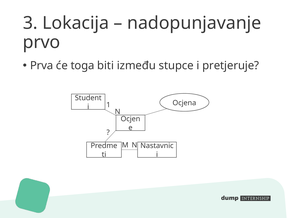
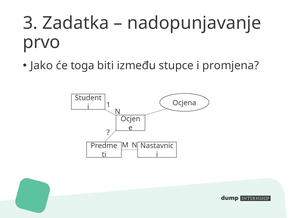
Lokacija: Lokacija -> Zadatka
Prva: Prva -> Jako
pretjeruje: pretjeruje -> promjena
